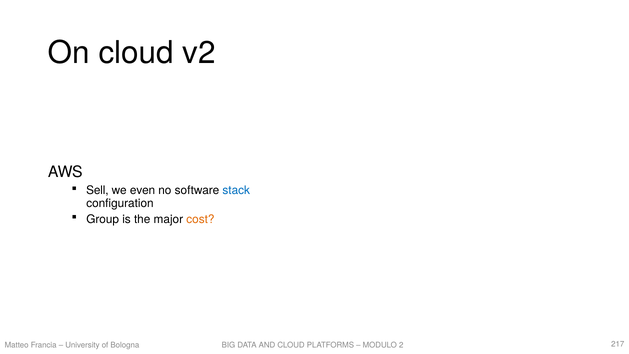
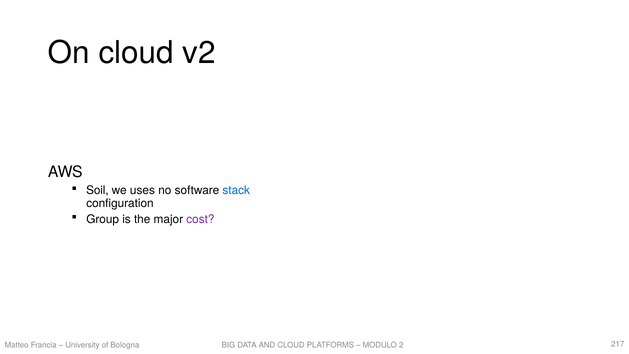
Sell: Sell -> Soil
even: even -> uses
cost colour: orange -> purple
